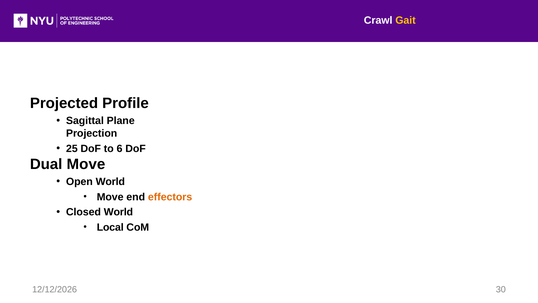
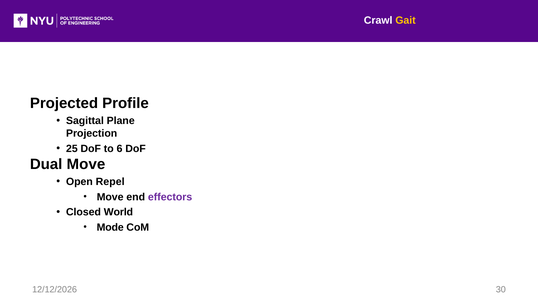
Open World: World -> Repel
effectors colour: orange -> purple
Local: Local -> Mode
